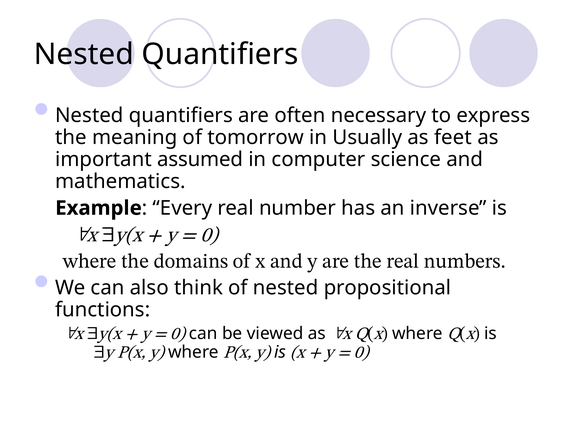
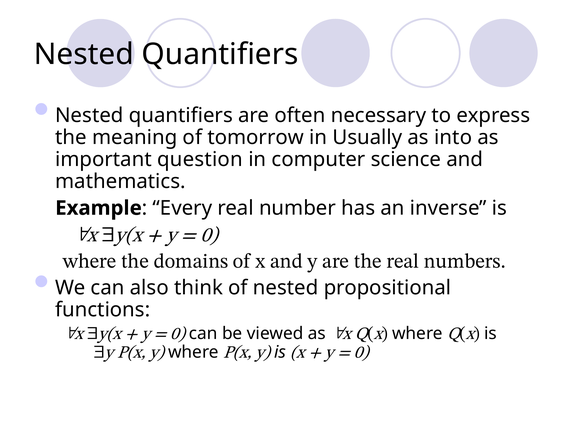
feet: feet -> into
assumed: assumed -> question
